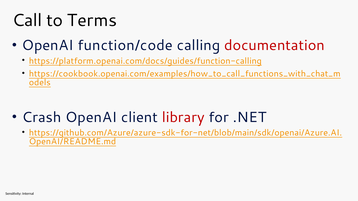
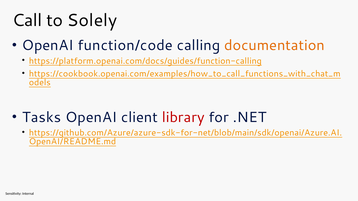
Terms: Terms -> Solely
documentation colour: red -> orange
Crash: Crash -> Tasks
